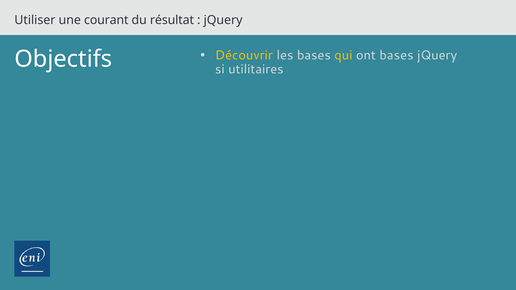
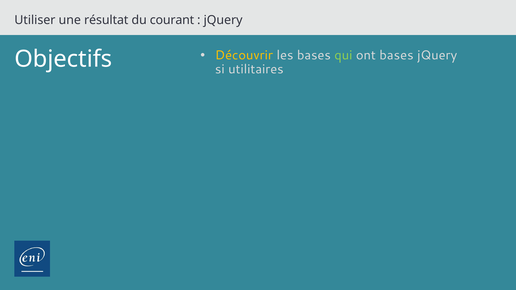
courant: courant -> résultat
résultat: résultat -> courant
qui colour: yellow -> light green
